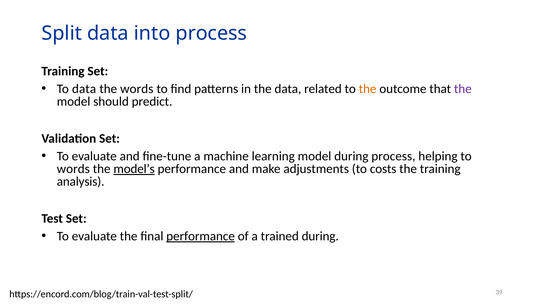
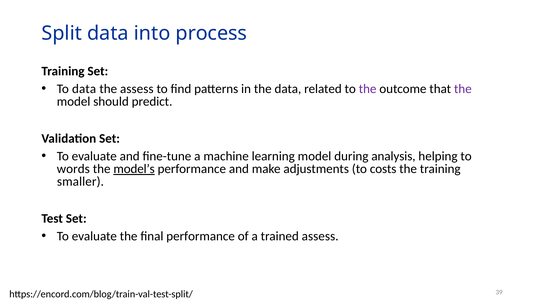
the words: words -> assess
the at (368, 89) colour: orange -> purple
during process: process -> analysis
analysis: analysis -> smaller
performance at (201, 236) underline: present -> none
trained during: during -> assess
